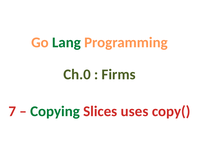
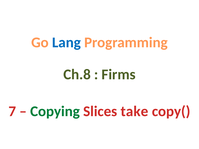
Lang colour: green -> blue
Ch.0: Ch.0 -> Ch.8
uses: uses -> take
